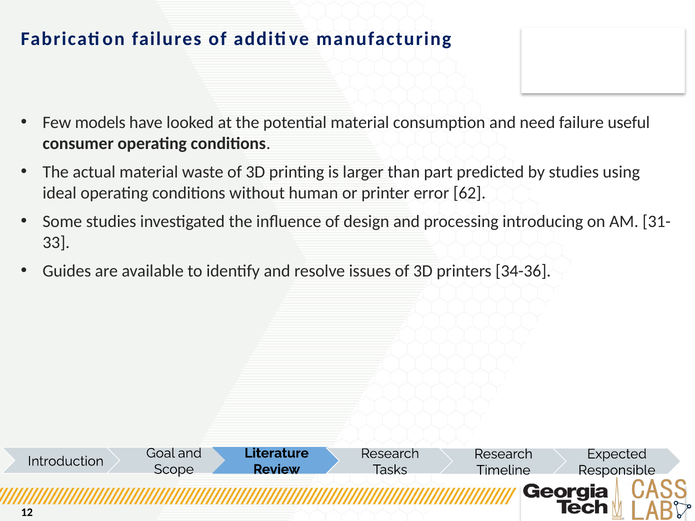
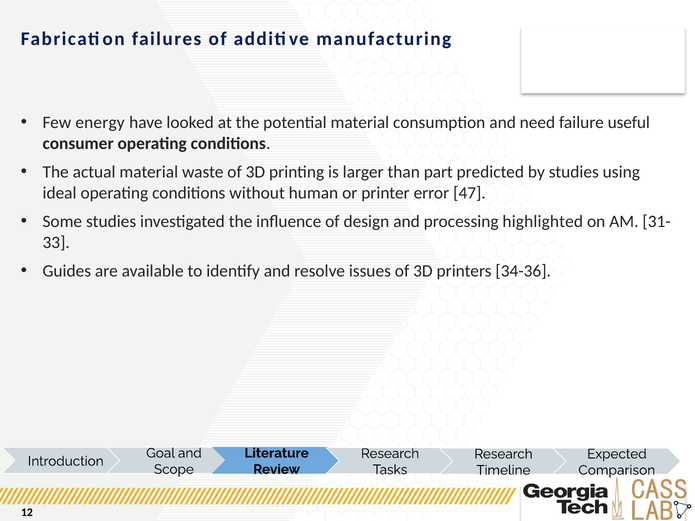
models: models -> energy
62: 62 -> 47
introducing: introducing -> highlighted
Responsible: Responsible -> Comparison
